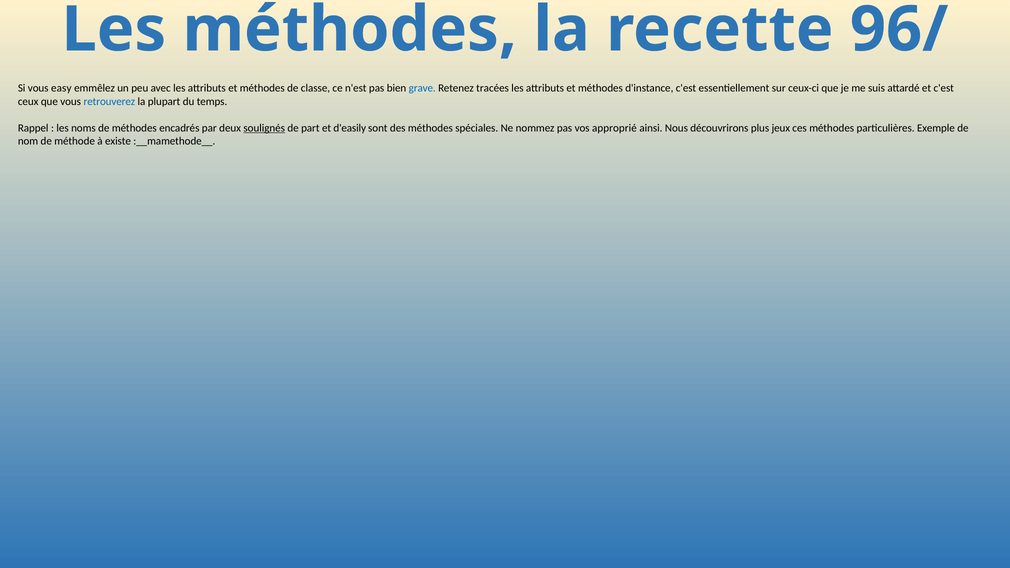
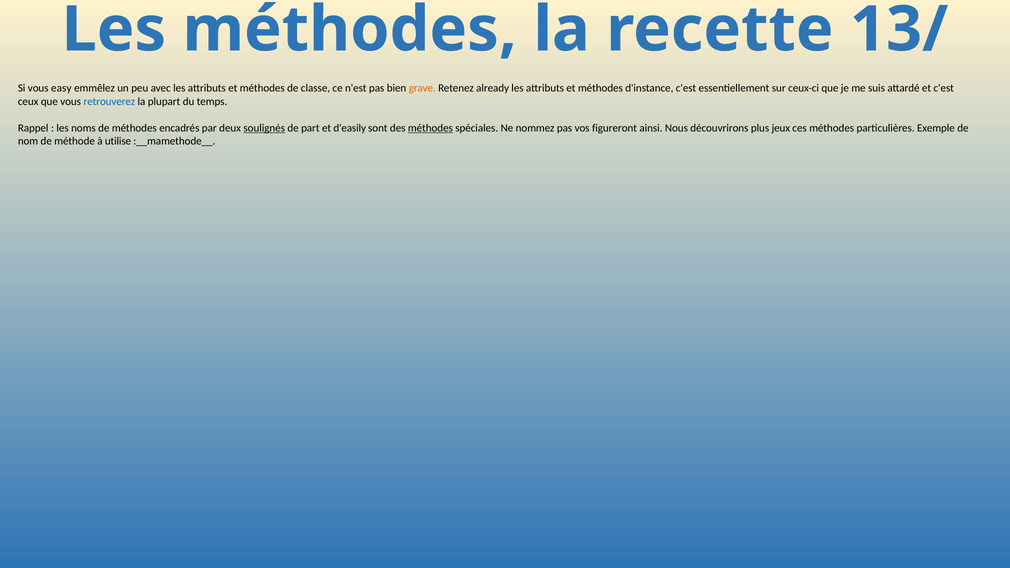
96/: 96/ -> 13/
grave colour: blue -> orange
tracées: tracées -> already
méthodes at (430, 128) underline: none -> present
approprié: approprié -> figureront
existe: existe -> utilise
